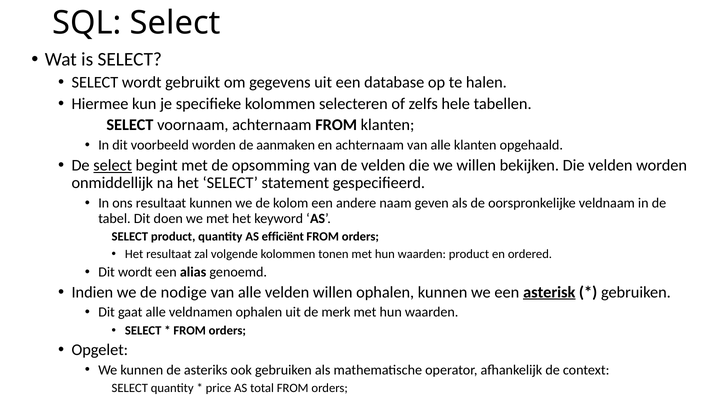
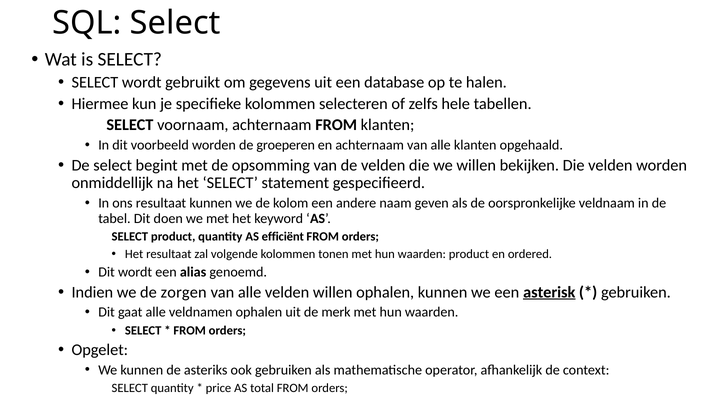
aanmaken: aanmaken -> groeperen
select at (113, 165) underline: present -> none
nodige: nodige -> zorgen
